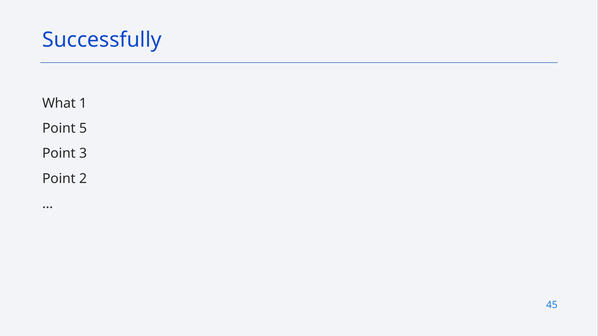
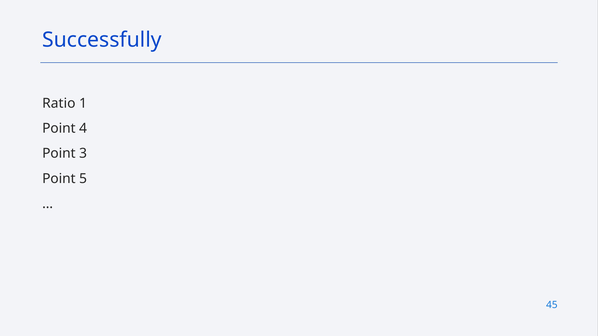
What: What -> Ratio
5: 5 -> 4
2: 2 -> 5
